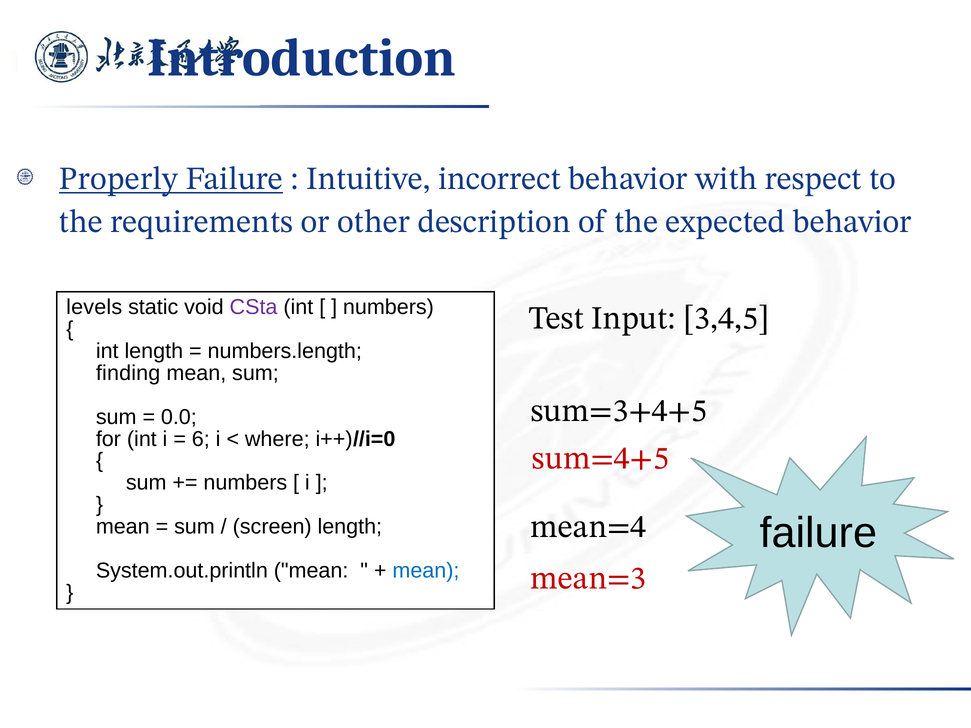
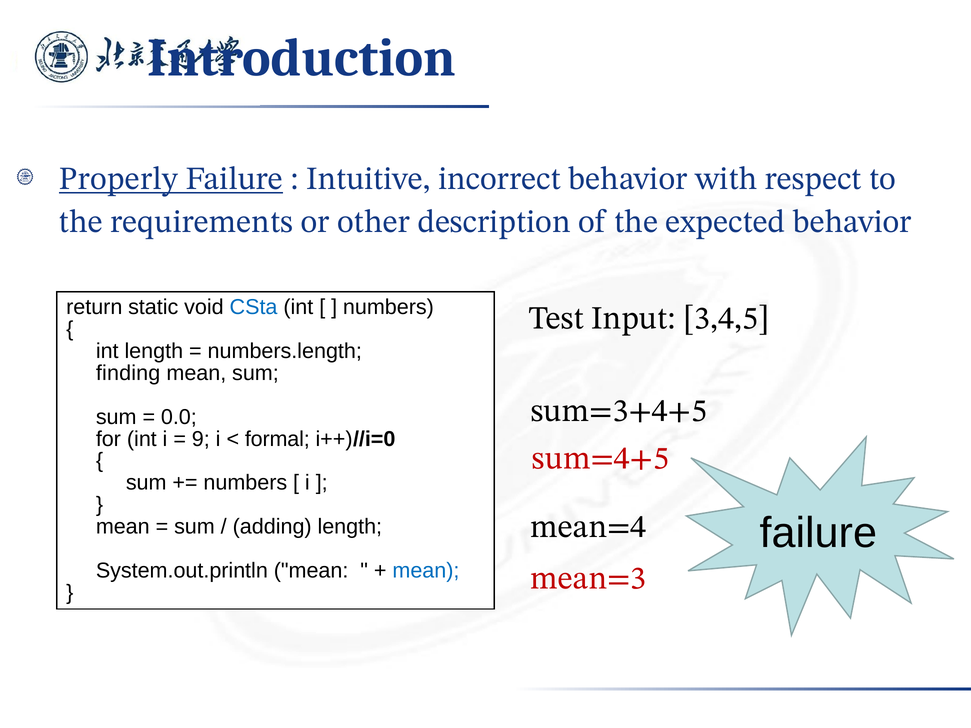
levels: levels -> return
CSta colour: purple -> blue
6: 6 -> 9
where: where -> formal
screen: screen -> adding
